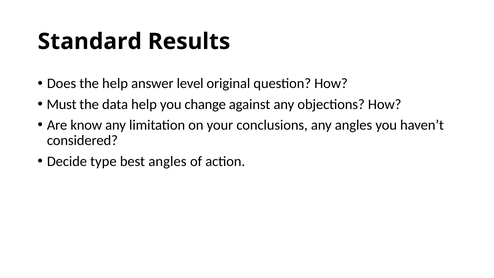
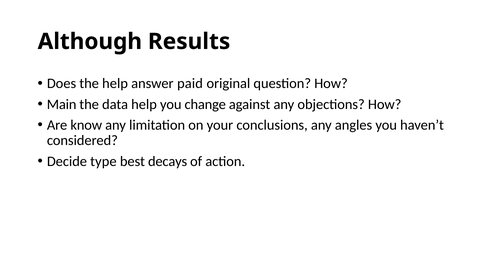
Standard: Standard -> Although
level: level -> paid
Must: Must -> Main
best angles: angles -> decays
